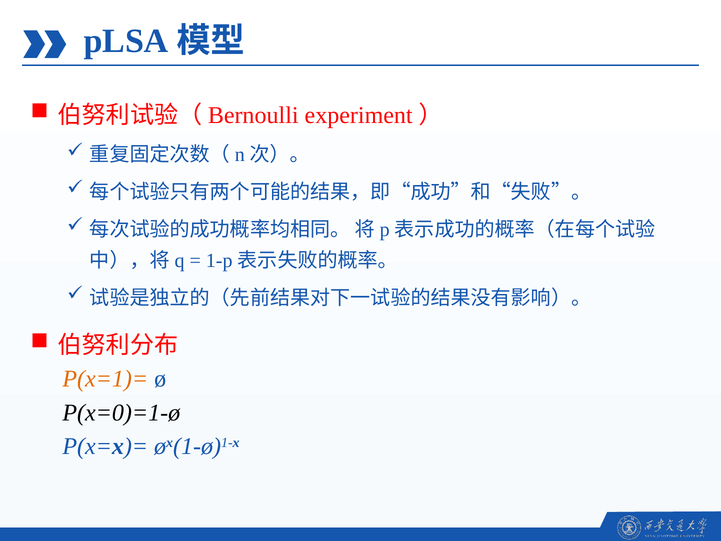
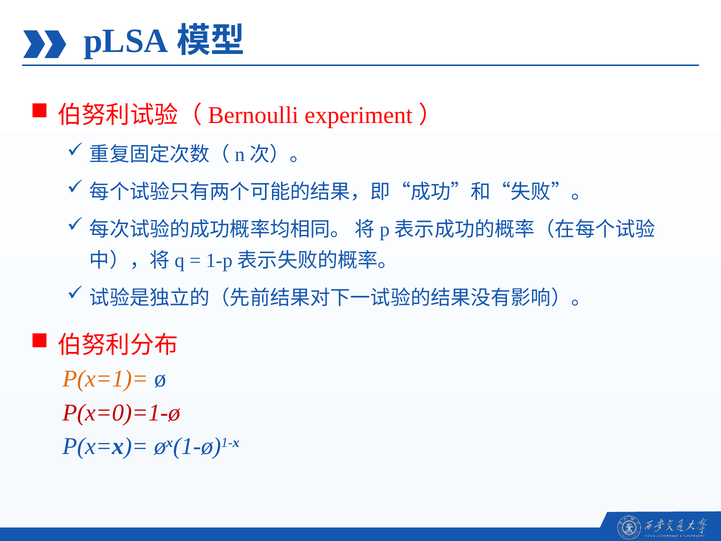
P(x=0)=1-ø colour: black -> red
